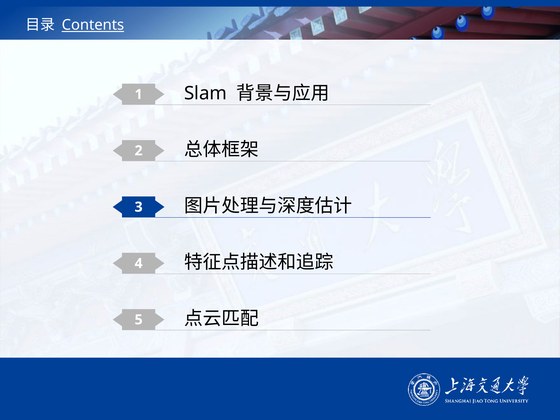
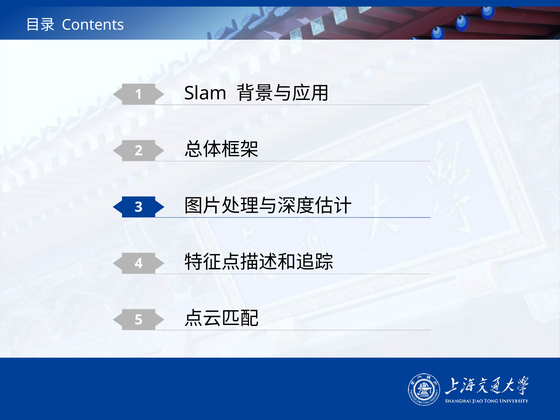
Contents underline: present -> none
